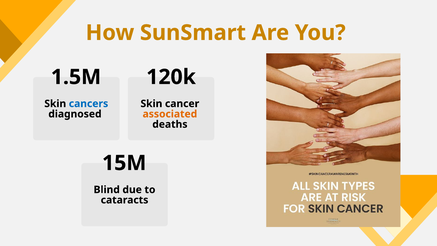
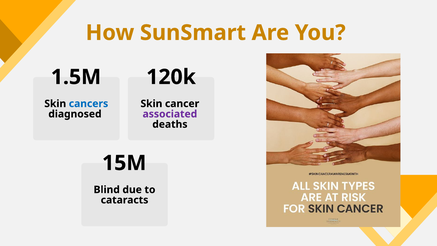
associated colour: orange -> purple
